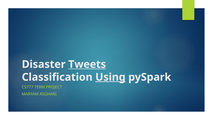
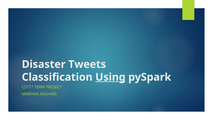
Tweets underline: present -> none
